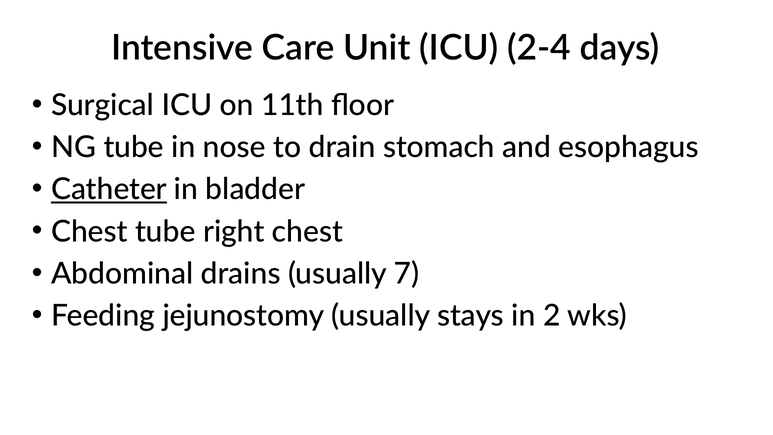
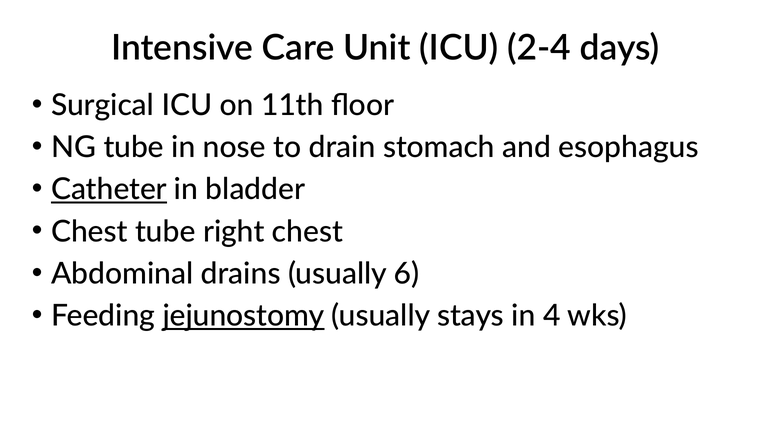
7: 7 -> 6
jejunostomy underline: none -> present
2: 2 -> 4
